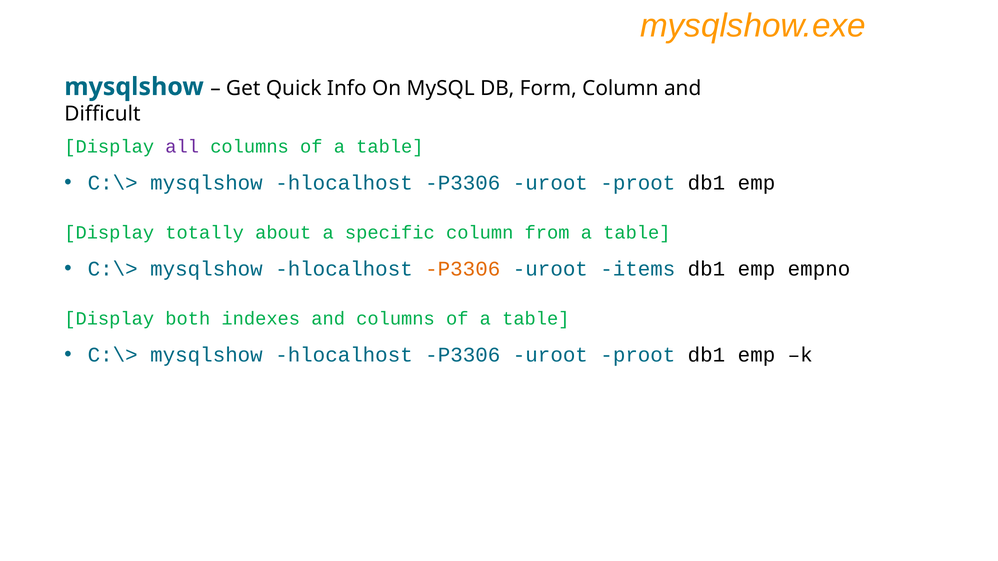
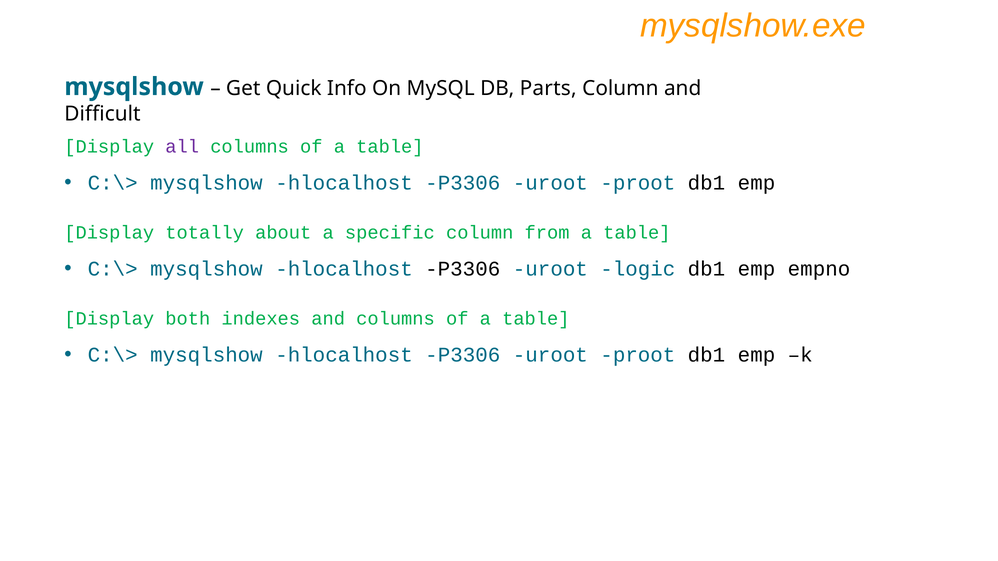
Form: Form -> Parts
P3306 at (463, 269) colour: orange -> black
items: items -> logic
